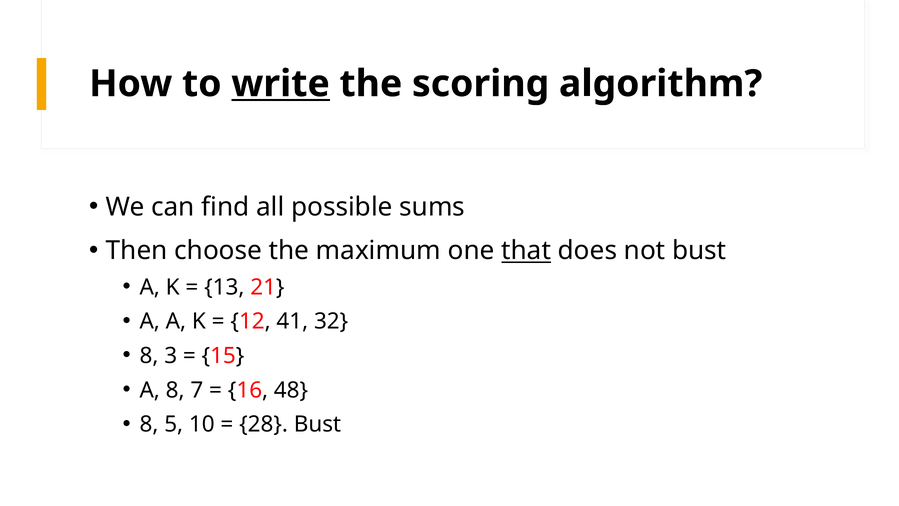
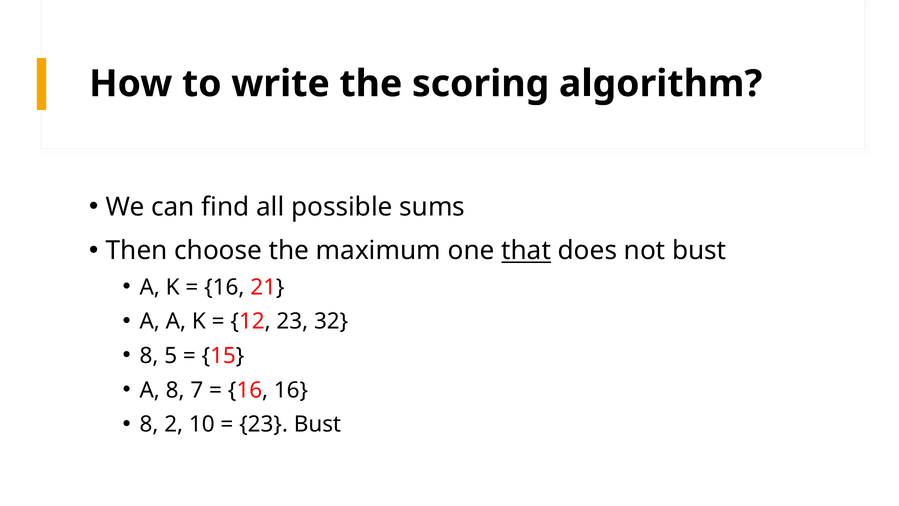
write underline: present -> none
13 at (224, 287): 13 -> 16
12 41: 41 -> 23
3: 3 -> 5
16 48: 48 -> 16
5: 5 -> 2
28 at (264, 424): 28 -> 23
